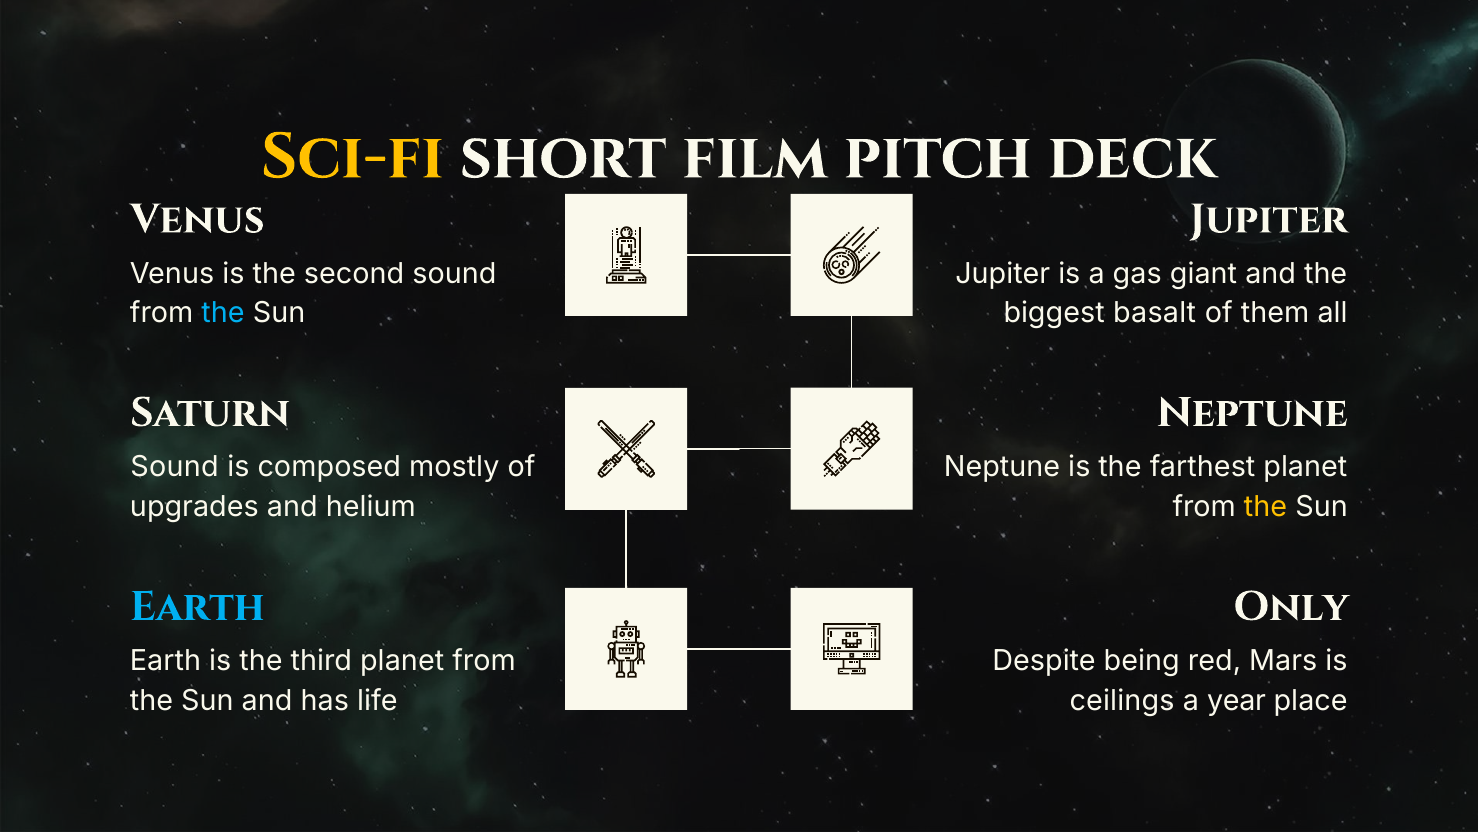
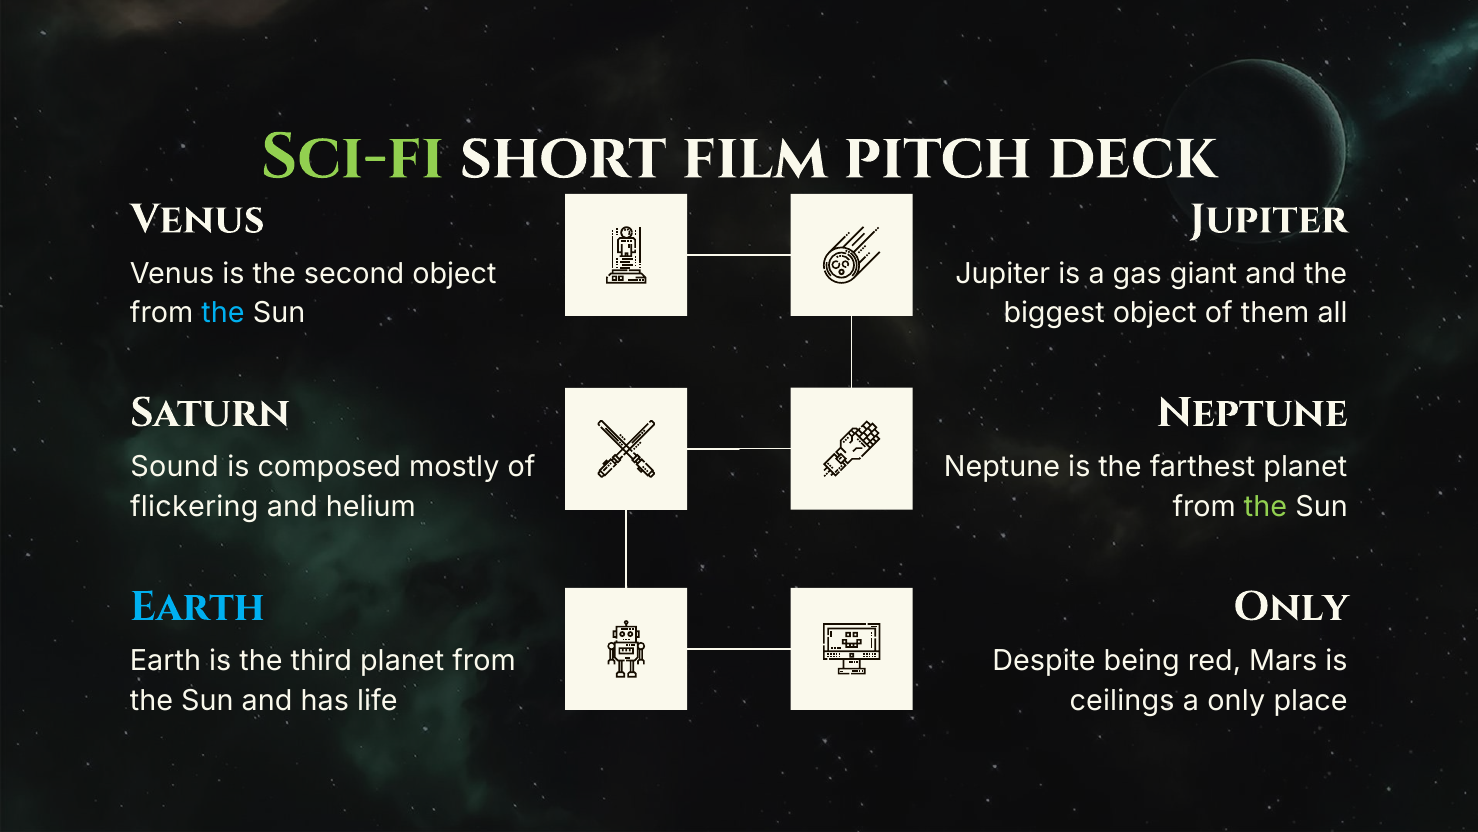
Sci-fi colour: yellow -> light green
second sound: sound -> object
biggest basalt: basalt -> object
upgrades: upgrades -> flickering
the at (1266, 507) colour: yellow -> light green
a year: year -> only
